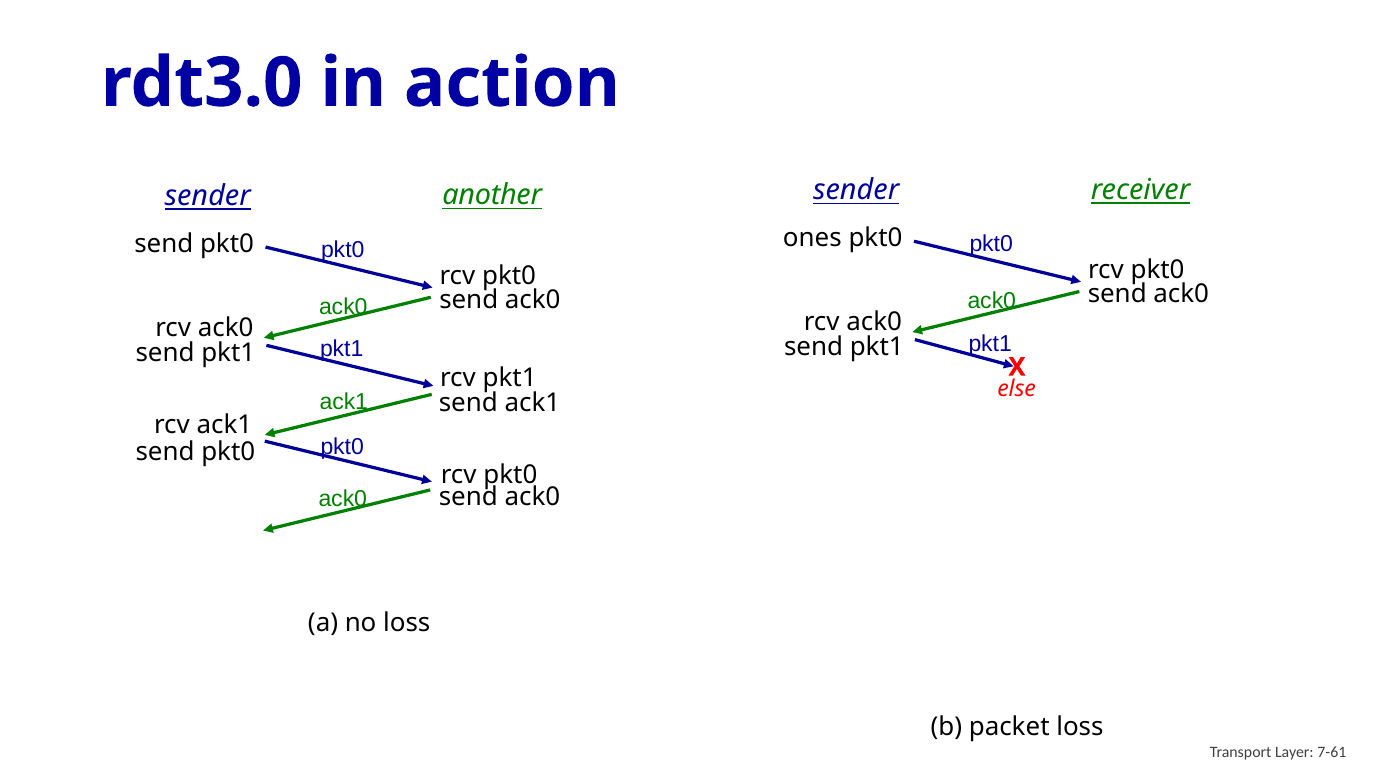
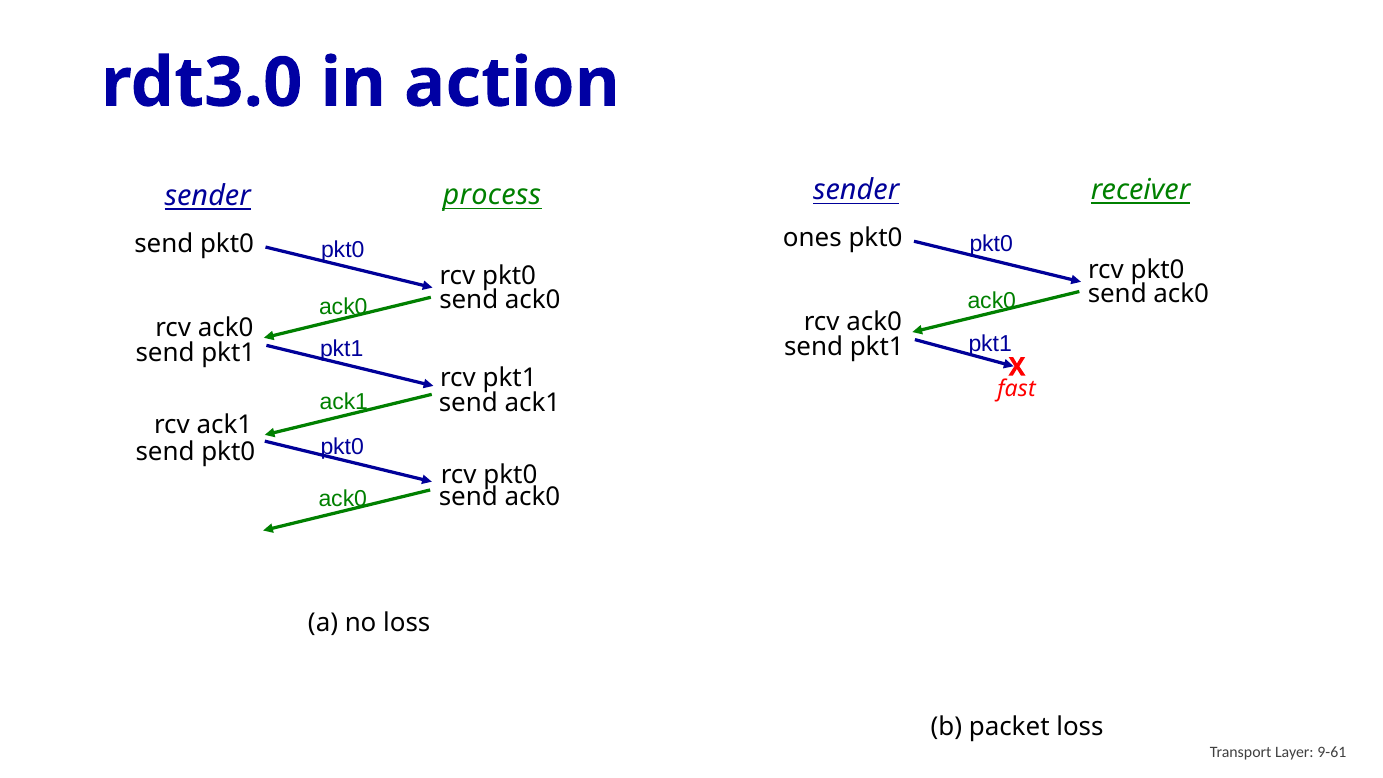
another: another -> process
else: else -> fast
7-61: 7-61 -> 9-61
